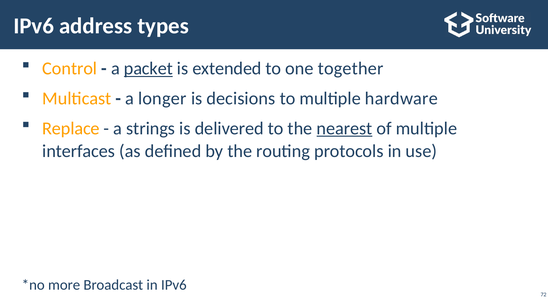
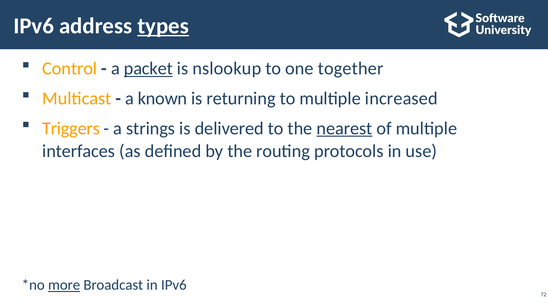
types underline: none -> present
extended: extended -> nslookup
longer: longer -> known
decisions: decisions -> returning
hardware: hardware -> increased
Replace: Replace -> Triggers
more underline: none -> present
